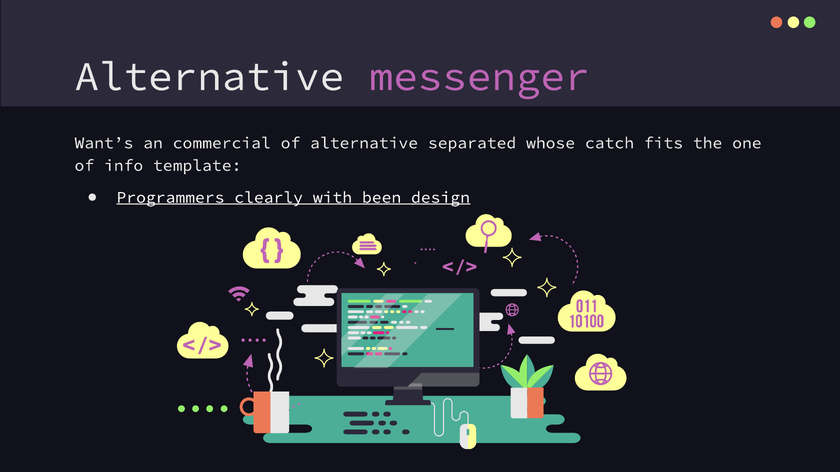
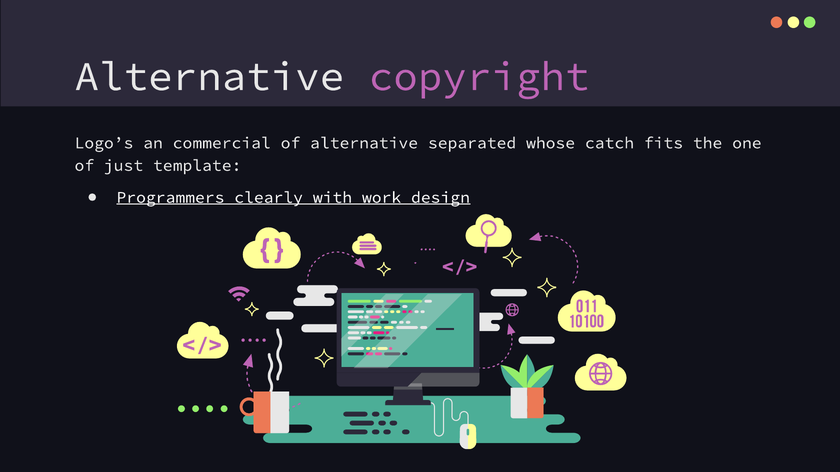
messenger: messenger -> copyright
Want’s: Want’s -> Logo’s
info: info -> just
been: been -> work
